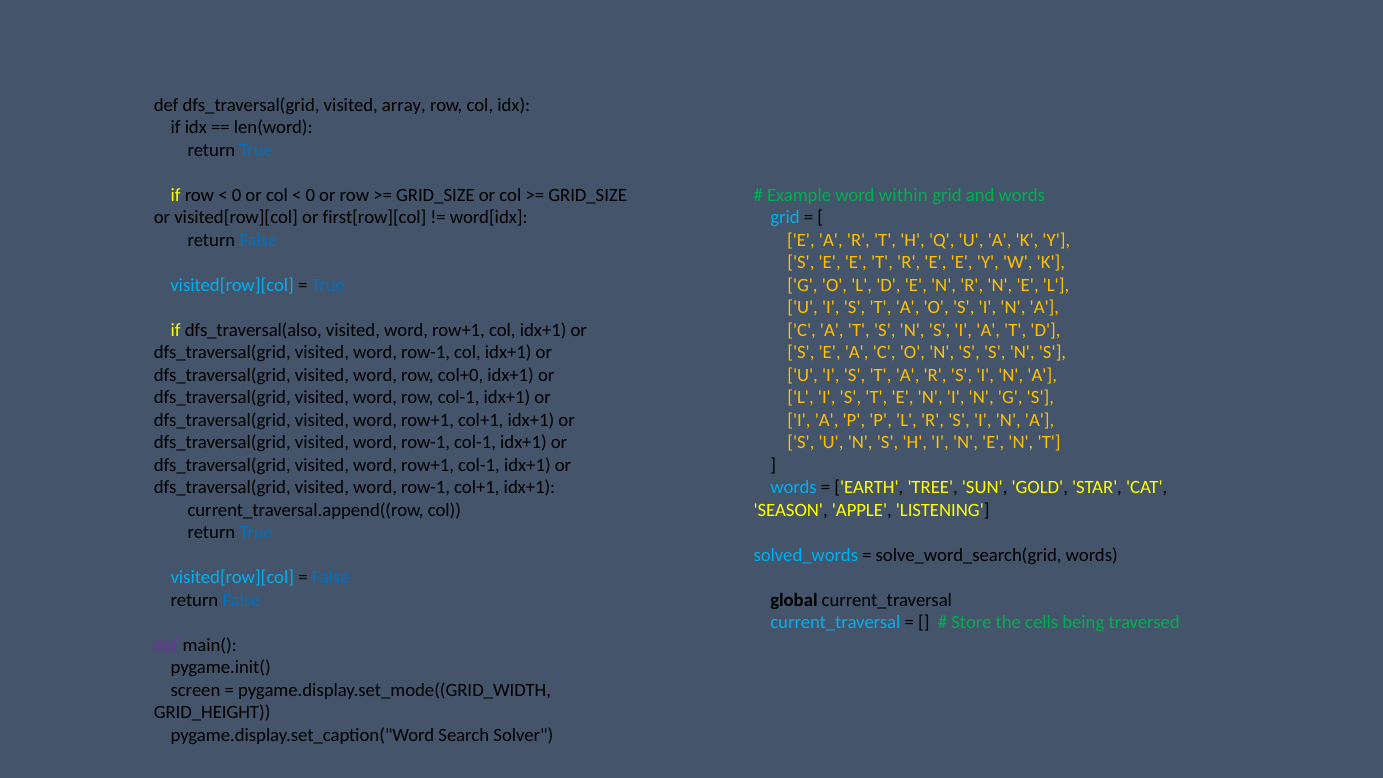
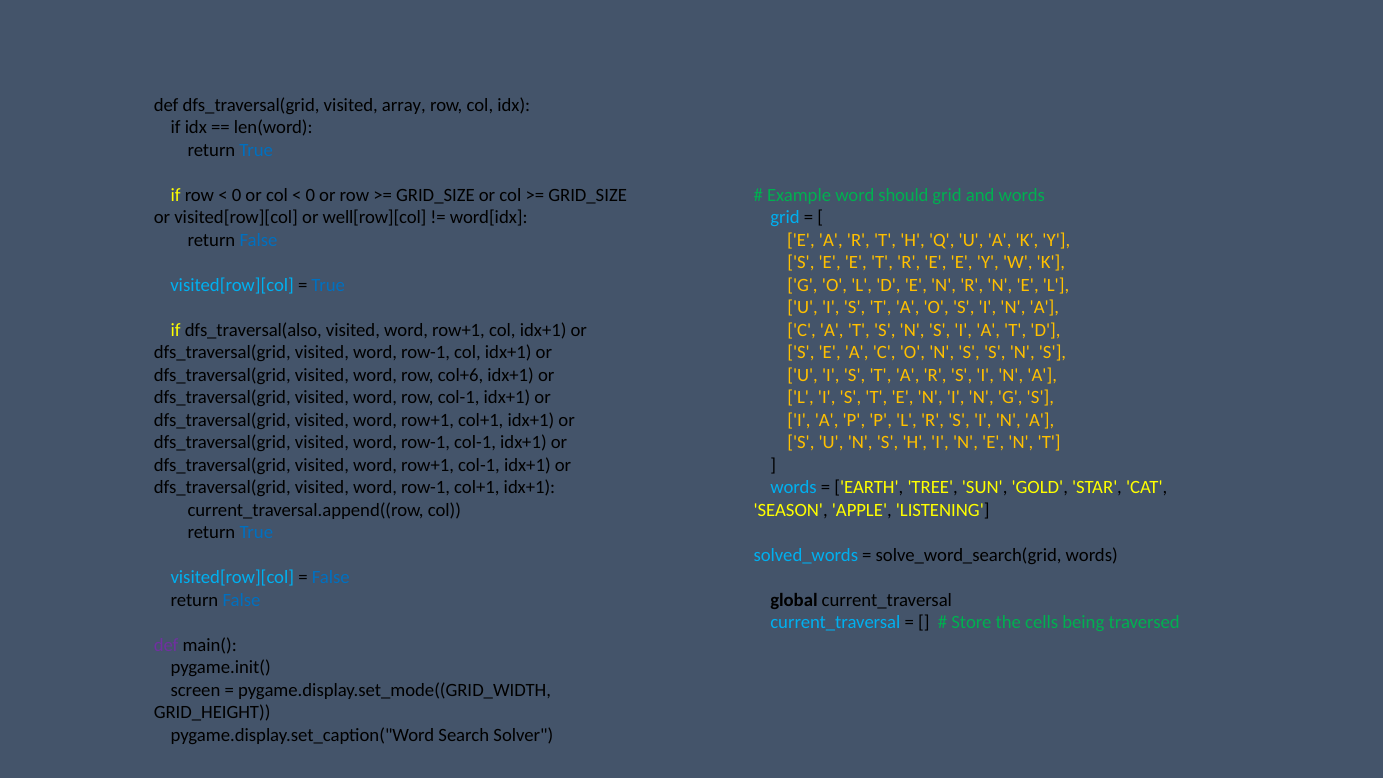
within: within -> should
first[row][col: first[row][col -> well[row][col
col+0: col+0 -> col+6
